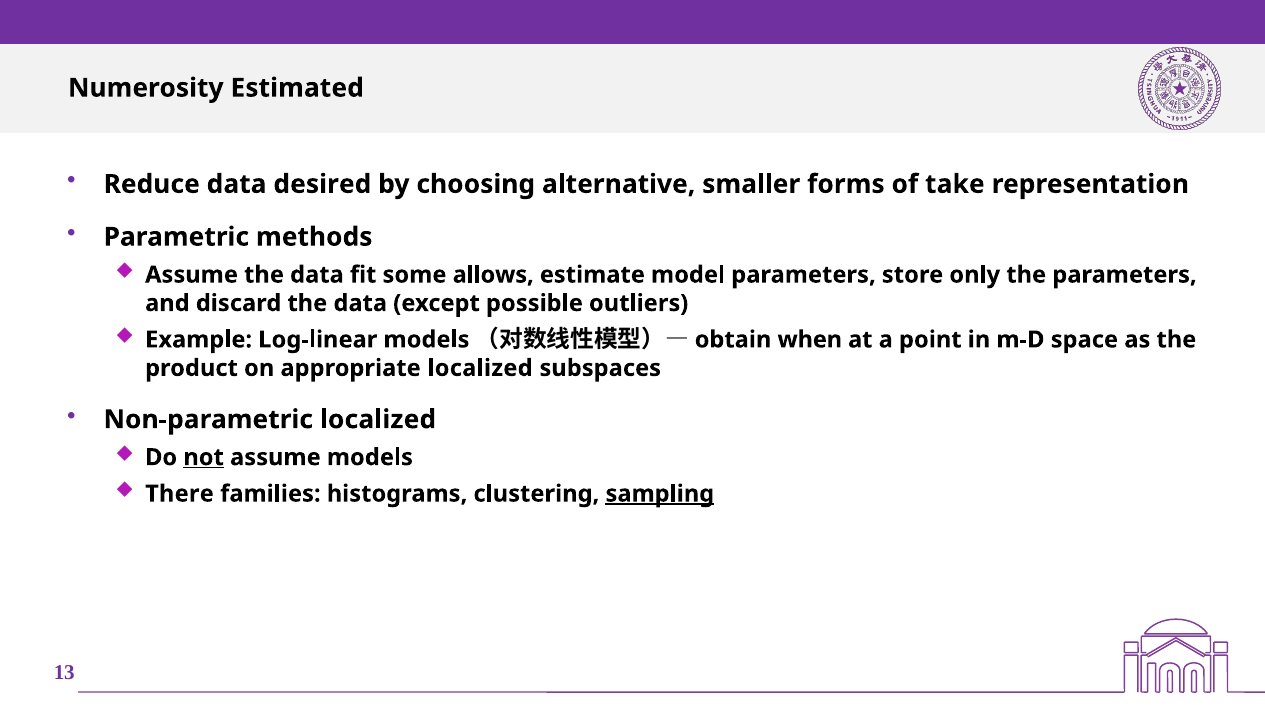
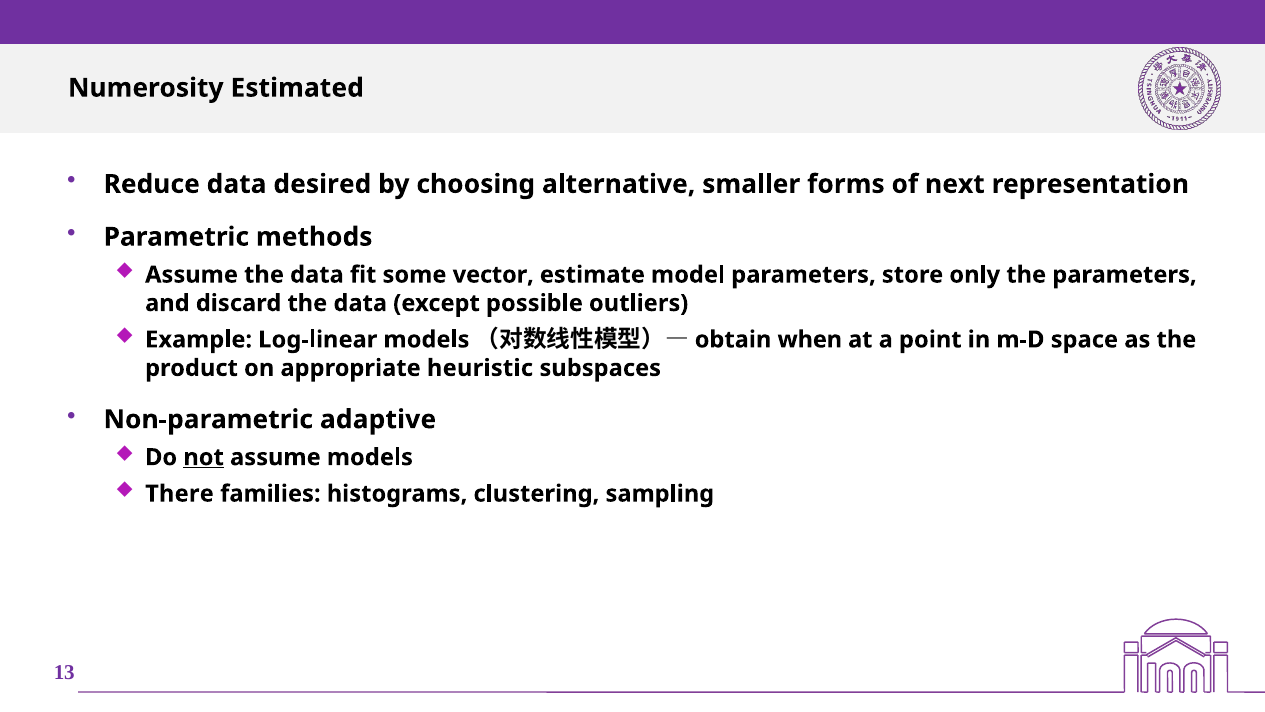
take: take -> next
allows: allows -> vector
appropriate localized: localized -> heuristic
Non-parametric localized: localized -> adaptive
sampling underline: present -> none
